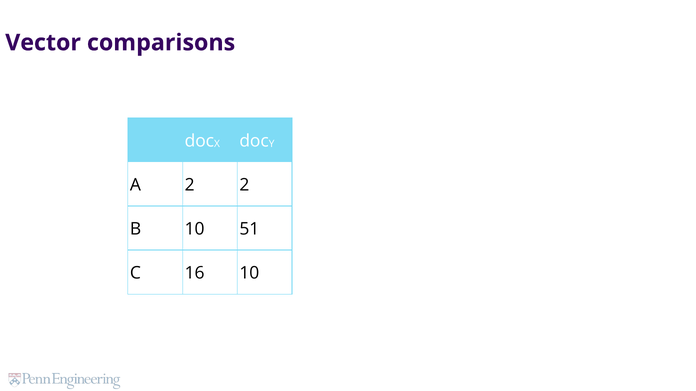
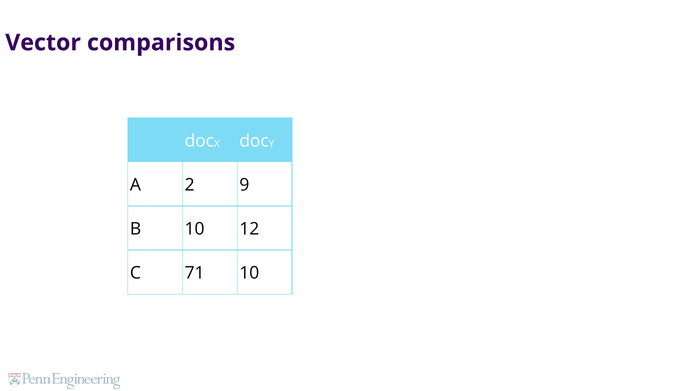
2 2: 2 -> 9
51: 51 -> 12
16: 16 -> 71
